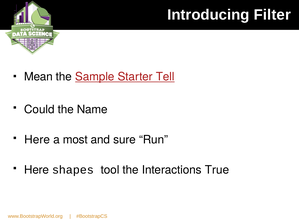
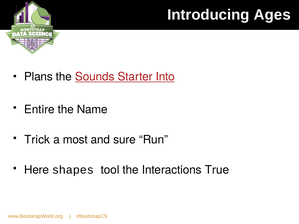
Filter: Filter -> Ages
Mean: Mean -> Plans
Sample: Sample -> Sounds
Tell: Tell -> Into
Could: Could -> Entire
Here at (37, 140): Here -> Trick
